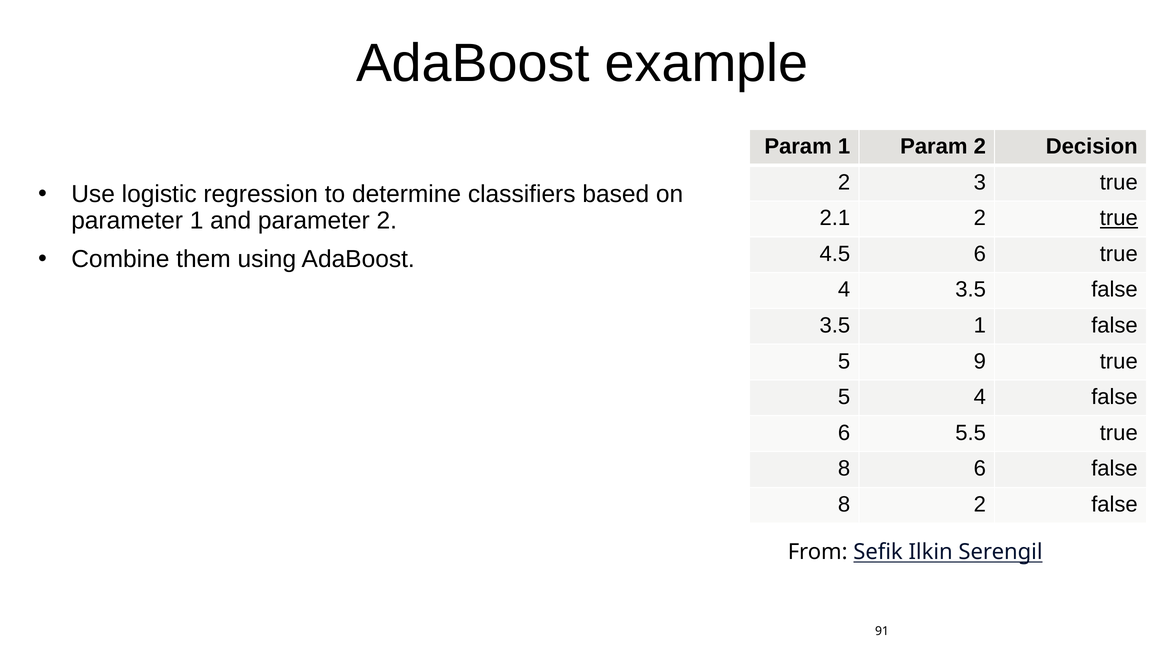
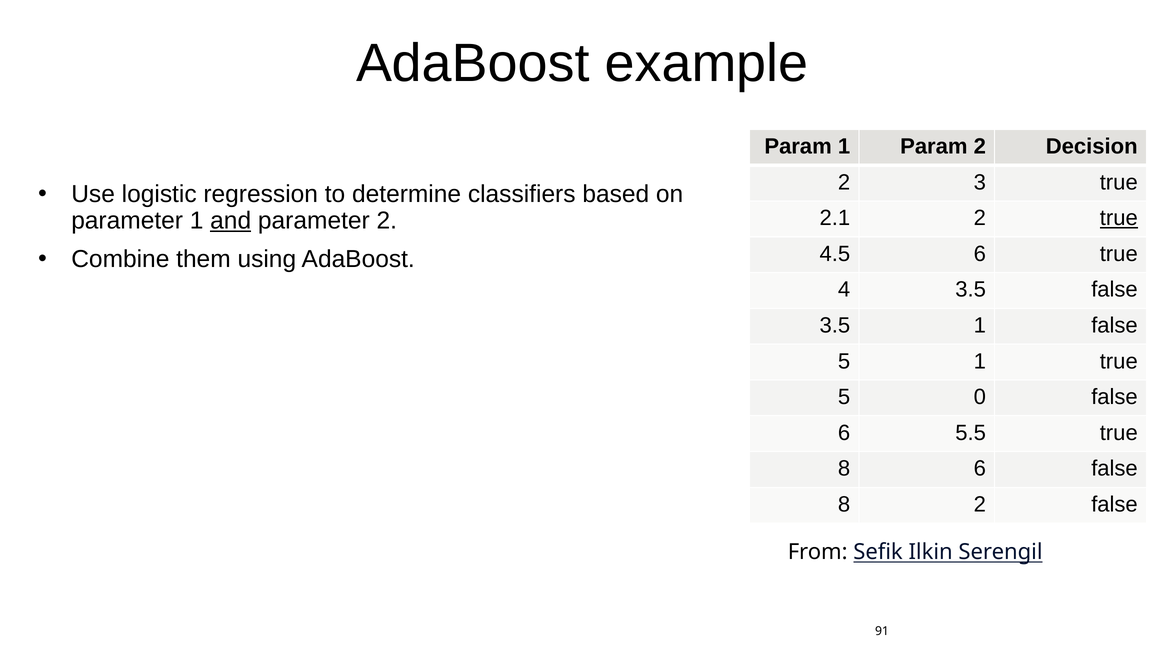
and underline: none -> present
5 9: 9 -> 1
5 4: 4 -> 0
